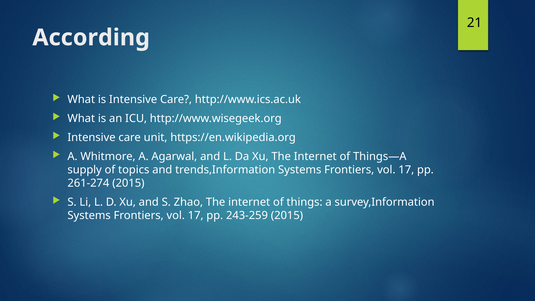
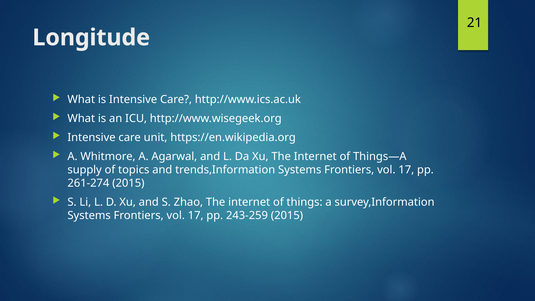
According: According -> Longitude
